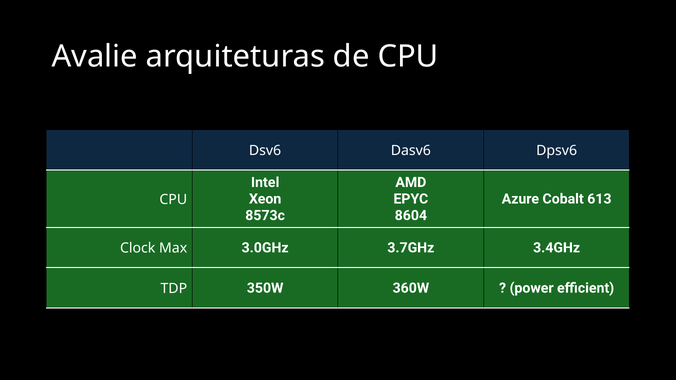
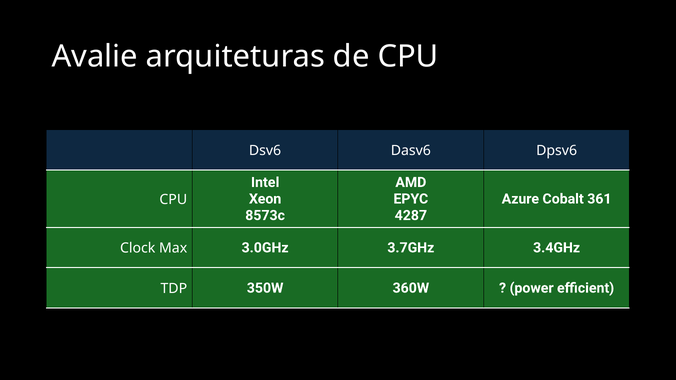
613: 613 -> 361
8604: 8604 -> 4287
